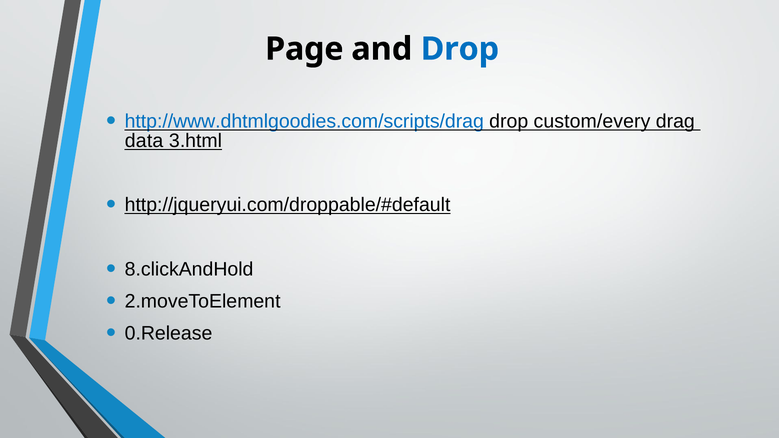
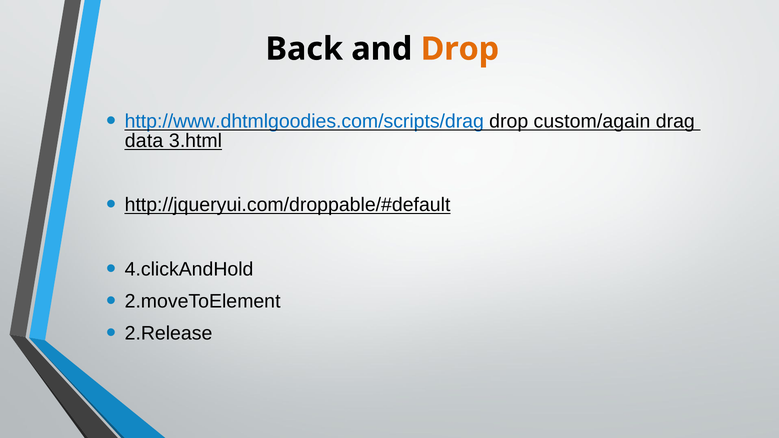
Page: Page -> Back
Drop at (460, 49) colour: blue -> orange
custom/every: custom/every -> custom/again
8.clickAndHold: 8.clickAndHold -> 4.clickAndHold
0.Release: 0.Release -> 2.Release
